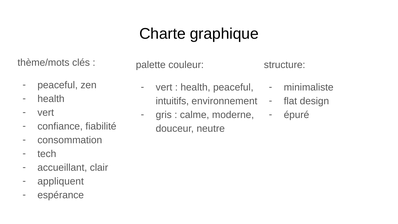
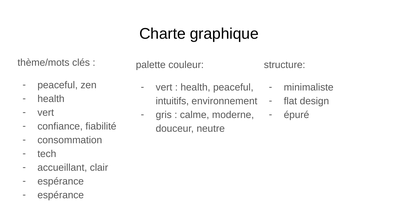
appliquent at (61, 181): appliquent -> espérance
